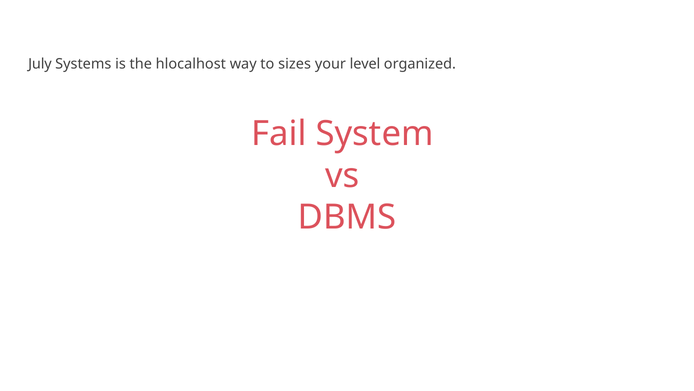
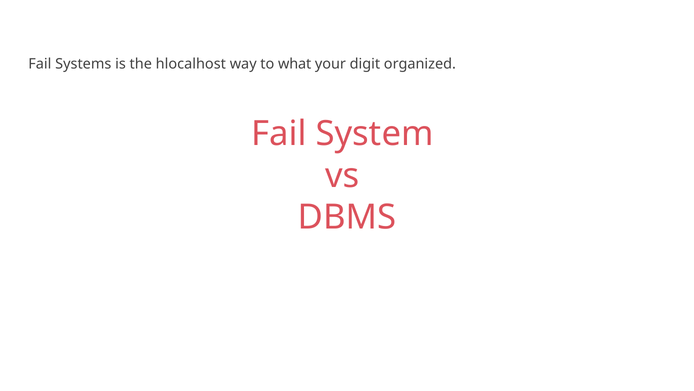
July at (40, 64): July -> Fail
sizes: sizes -> what
level: level -> digit
